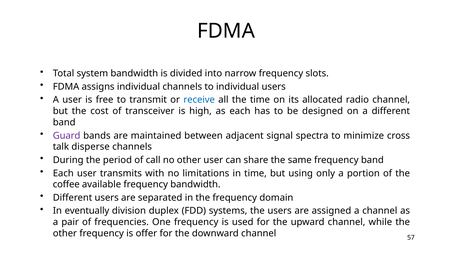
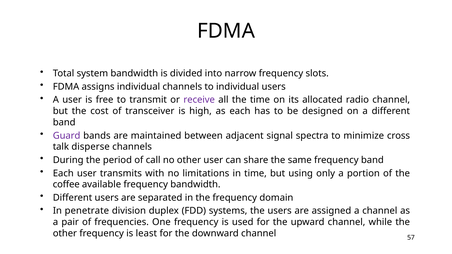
receive colour: blue -> purple
eventually: eventually -> penetrate
offer: offer -> least
